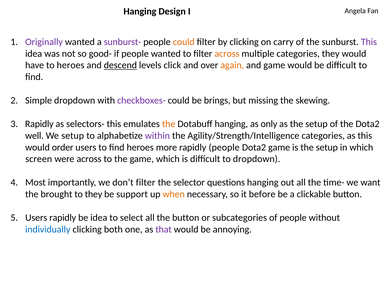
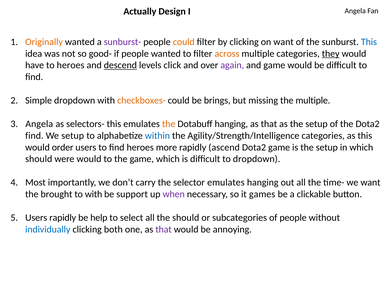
Hanging at (140, 11): Hanging -> Actually
Originally colour: purple -> orange
on carry: carry -> want
This at (369, 42) colour: purple -> blue
they at (331, 54) underline: none -> present
again colour: orange -> purple
checkboxes- colour: purple -> orange
the skewing: skewing -> multiple
Rapidly at (39, 124): Rapidly -> Angela
only at (269, 124): only -> that
well at (34, 136): well -> find
within colour: purple -> blue
rapidly people: people -> ascend
screen at (39, 159): screen -> should
were across: across -> would
don’t filter: filter -> carry
selector questions: questions -> emulates
to they: they -> with
when colour: orange -> purple
before: before -> games
be idea: idea -> help
the button: button -> should
